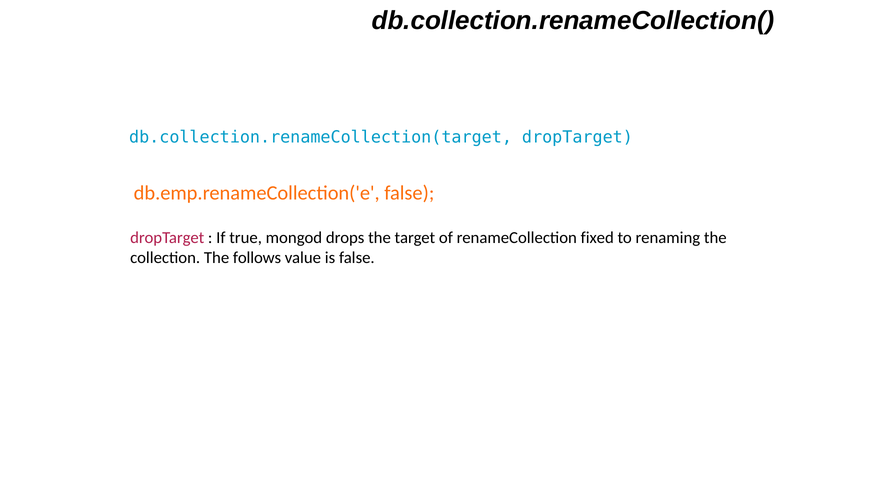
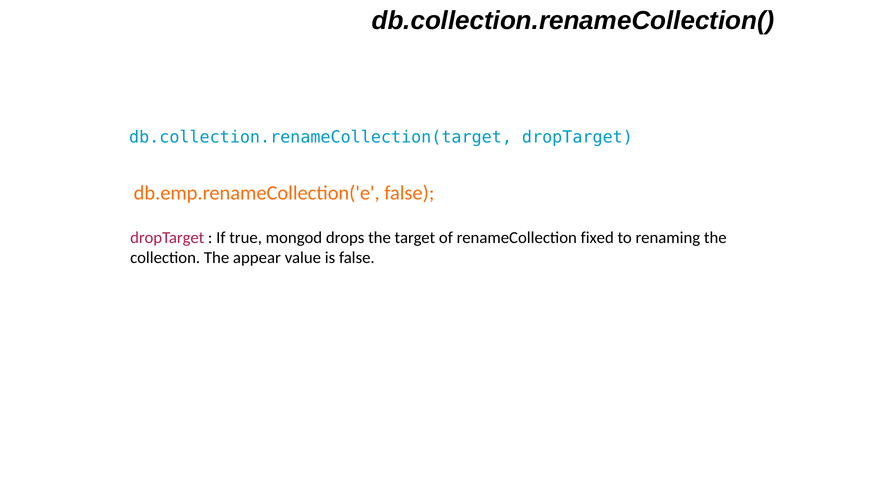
follows: follows -> appear
